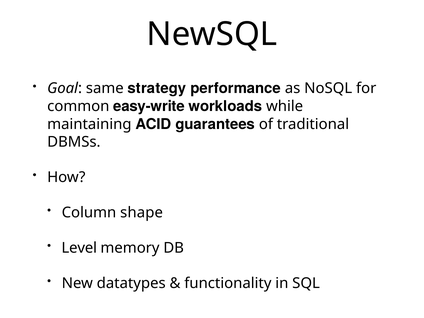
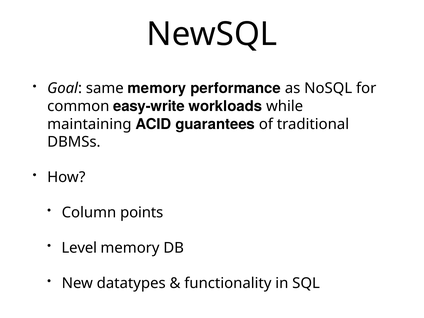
same strategy: strategy -> memory
shape: shape -> points
